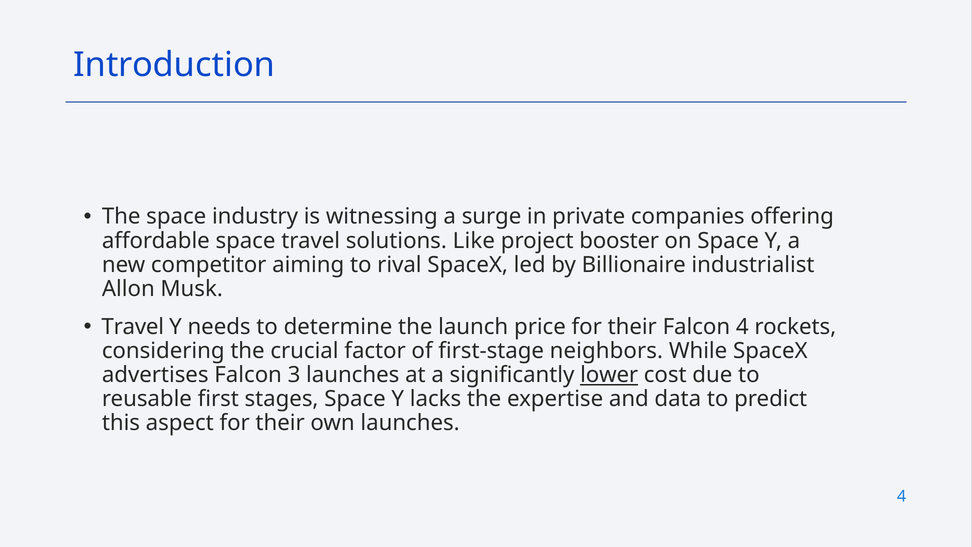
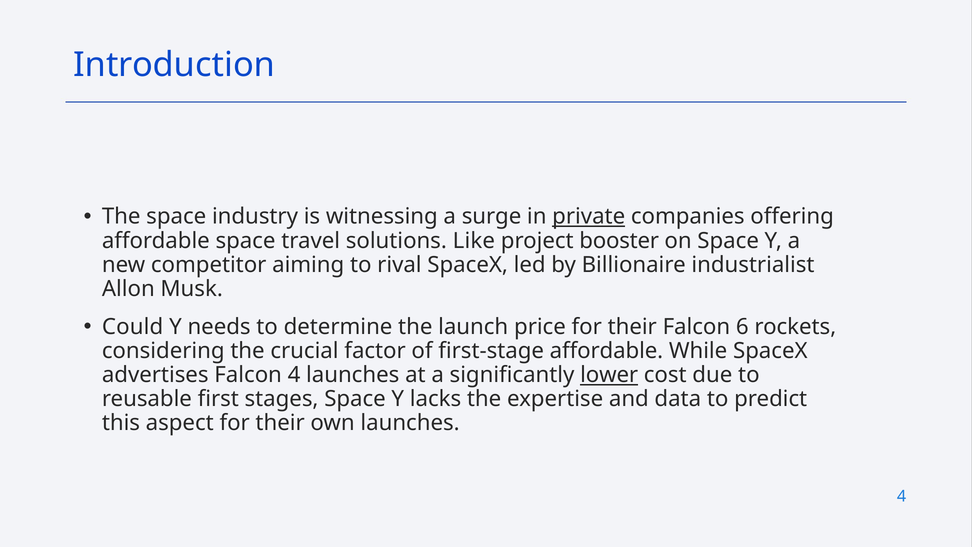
private underline: none -> present
Travel at (133, 327): Travel -> Could
Falcon 4: 4 -> 6
first-stage neighbors: neighbors -> affordable
Falcon 3: 3 -> 4
